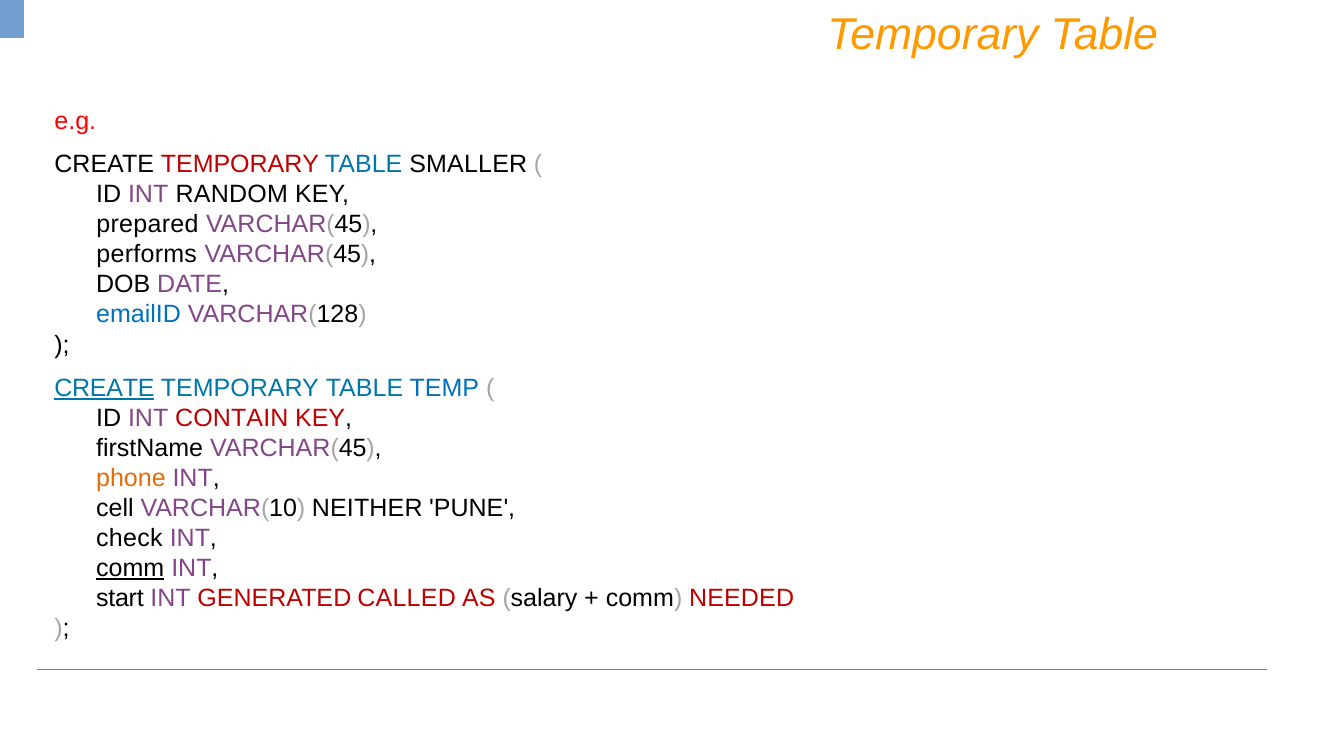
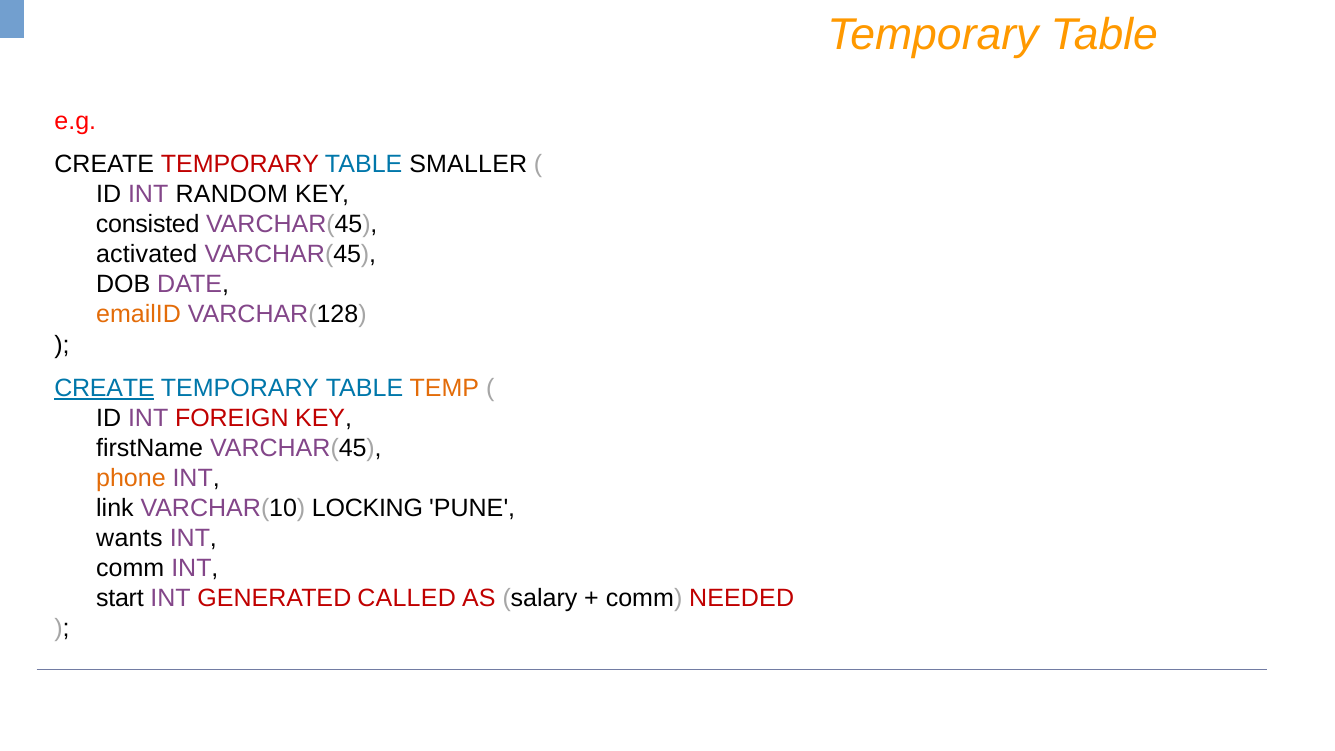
prepared: prepared -> consisted
performs: performs -> activated
emailID colour: blue -> orange
TEMP colour: blue -> orange
CONTAIN: CONTAIN -> FOREIGN
cell: cell -> link
NEITHER: NEITHER -> LOCKING
check: check -> wants
comm at (130, 568) underline: present -> none
